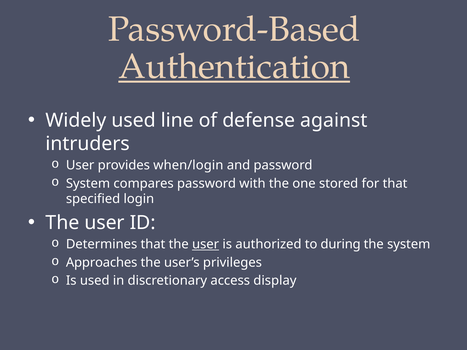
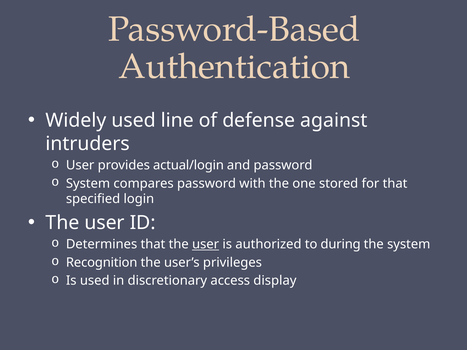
Authentication underline: present -> none
when/login: when/login -> actual/login
Approaches: Approaches -> Recognition
